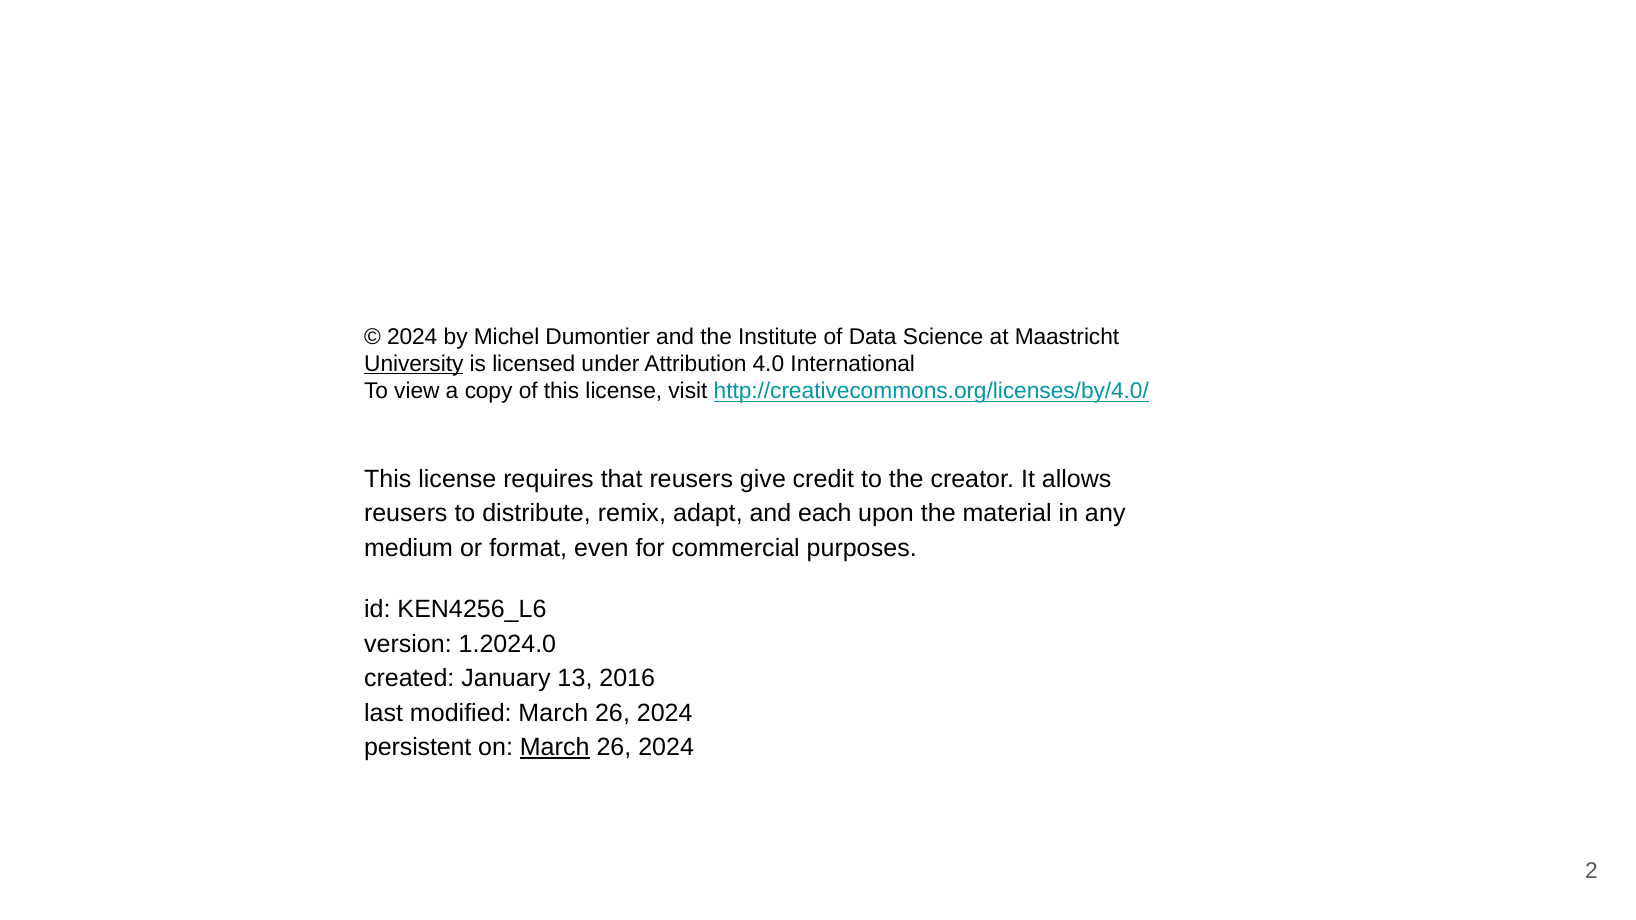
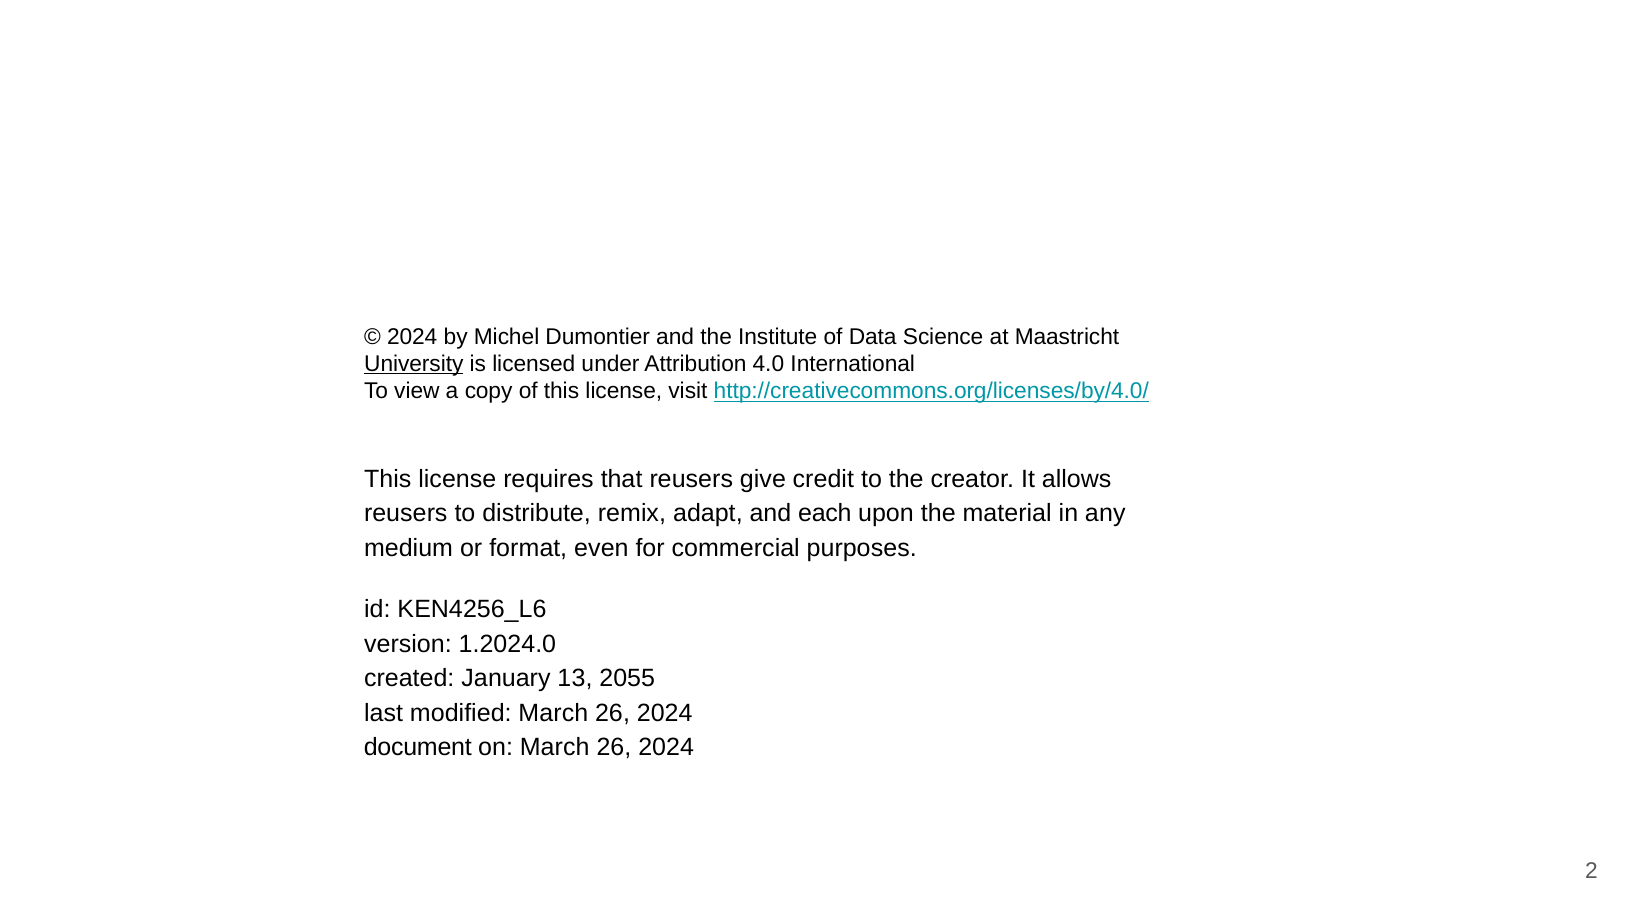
2016: 2016 -> 2055
persistent: persistent -> document
March at (555, 748) underline: present -> none
